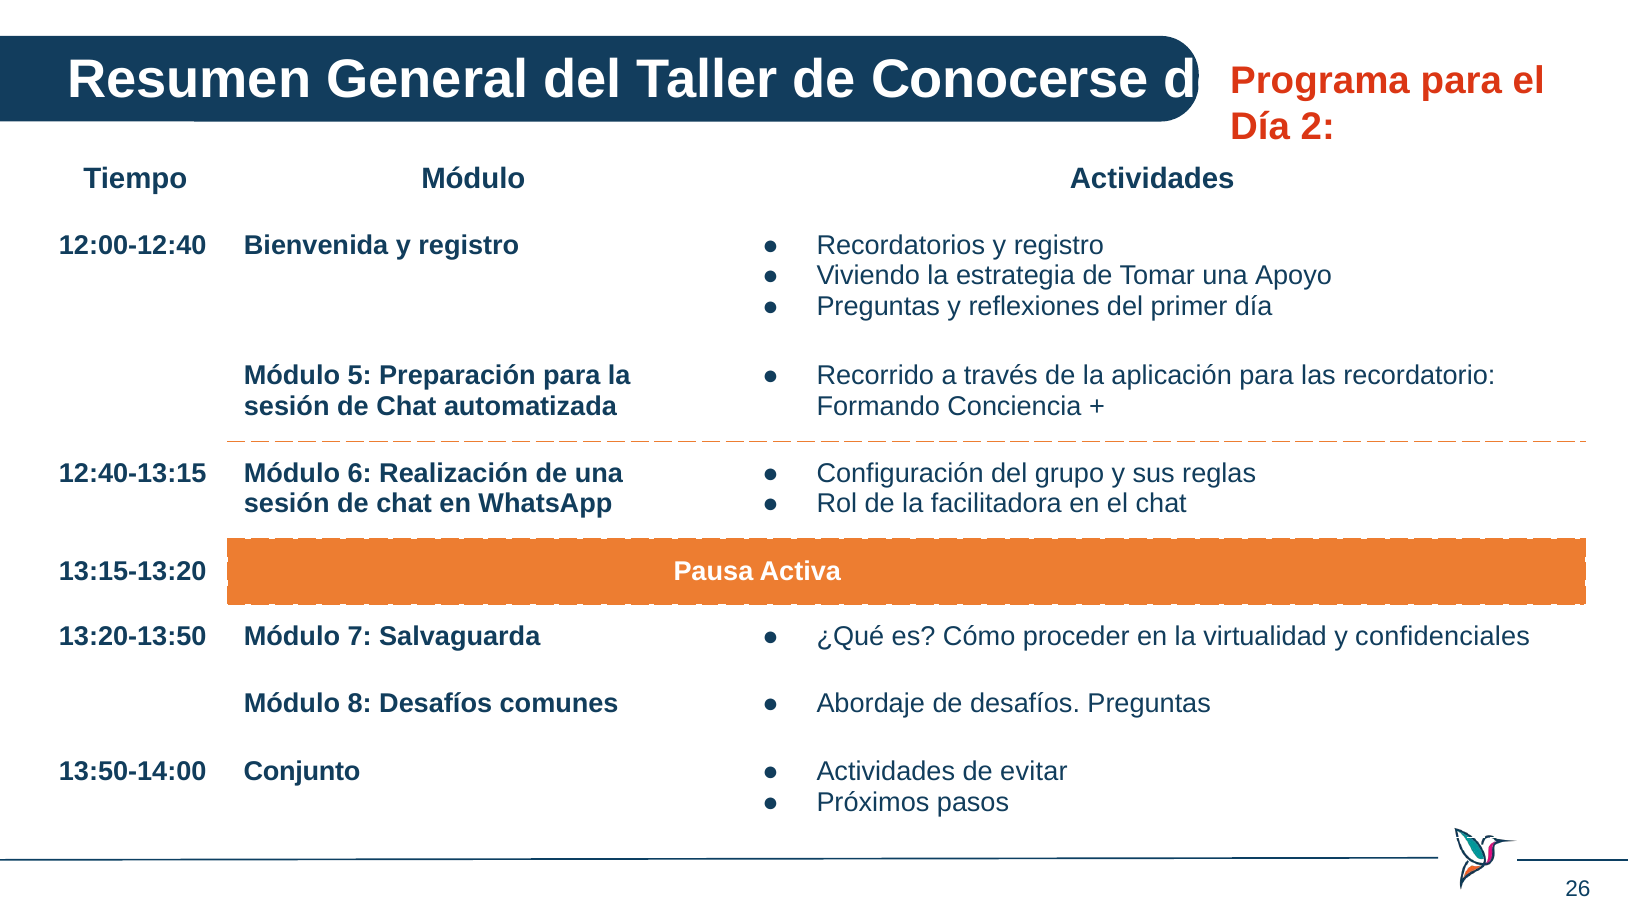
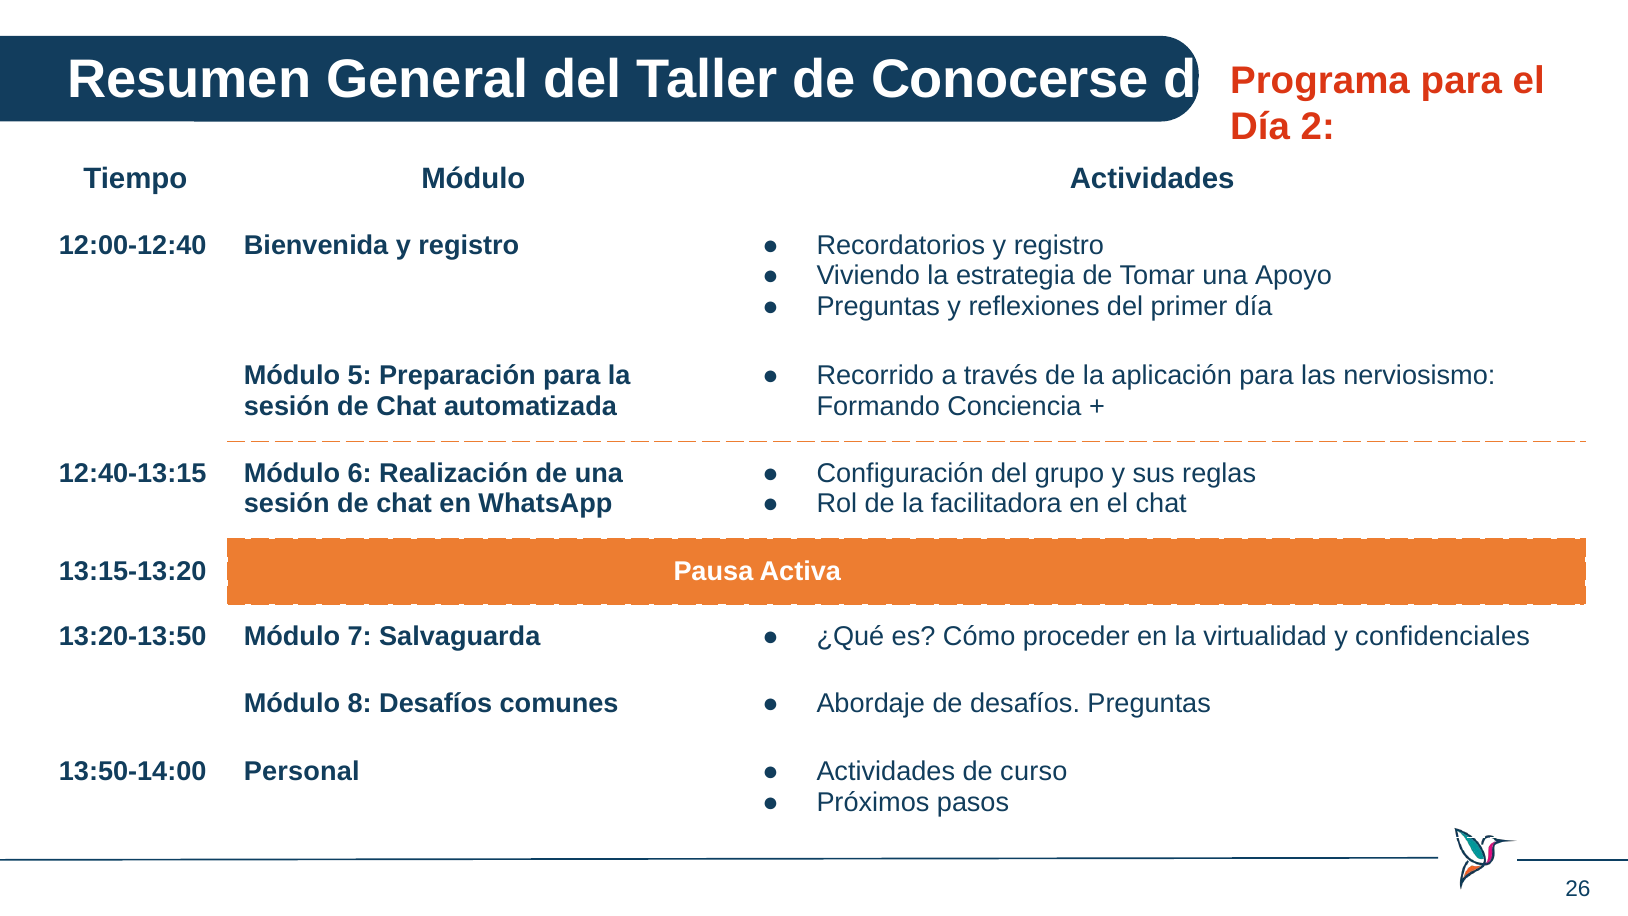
recordatorio: recordatorio -> nerviosismo
Conjunto: Conjunto -> Personal
evitar: evitar -> curso
